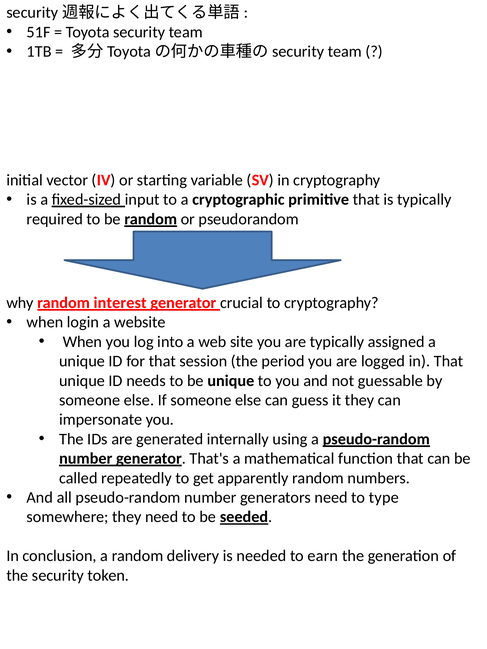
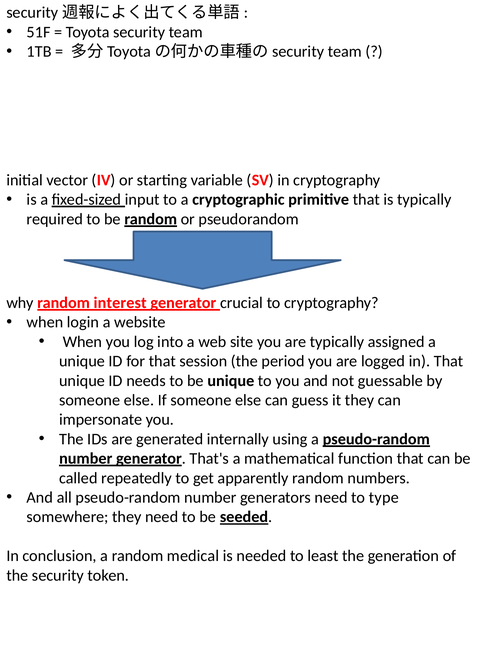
delivery: delivery -> medical
earn: earn -> least
